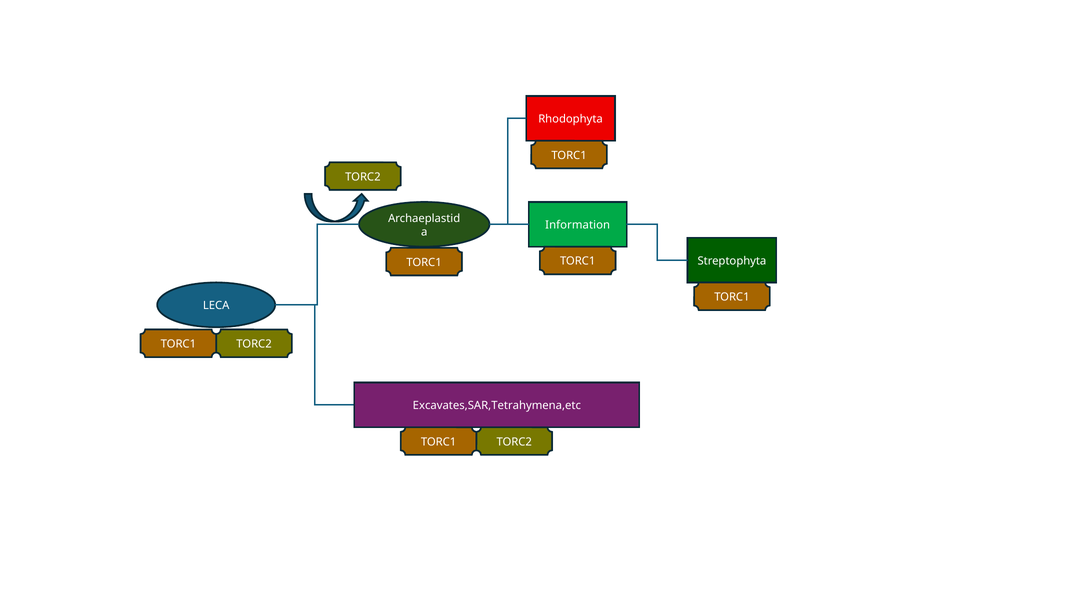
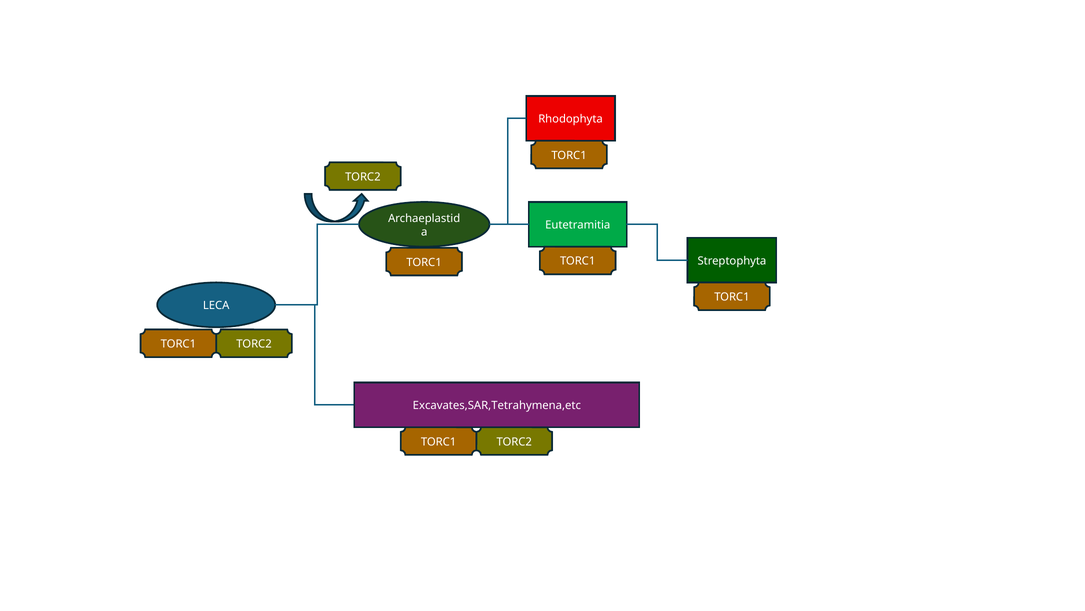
Information: Information -> Eutetramitia
